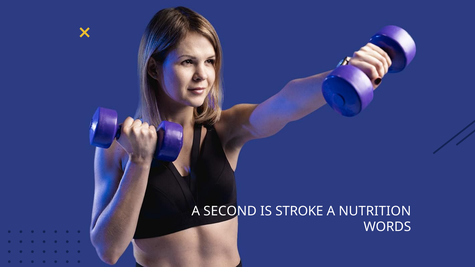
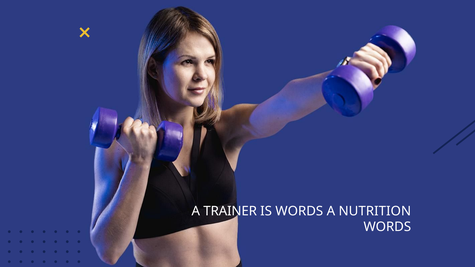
SECOND: SECOND -> TRAINER
IS STROKE: STROKE -> WORDS
